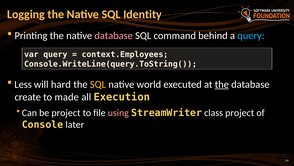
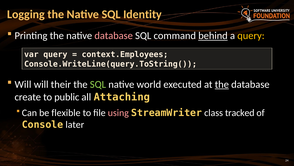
behind underline: none -> present
query at (251, 36) colour: light blue -> yellow
Less at (23, 84): Less -> Will
hard: hard -> their
SQL at (98, 84) colour: yellow -> light green
made: made -> public
Execution: Execution -> Attaching
be project: project -> flexible
class project: project -> tracked
